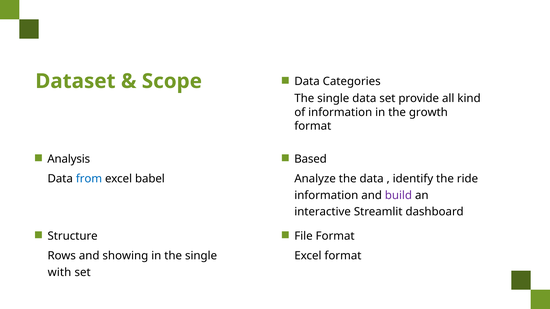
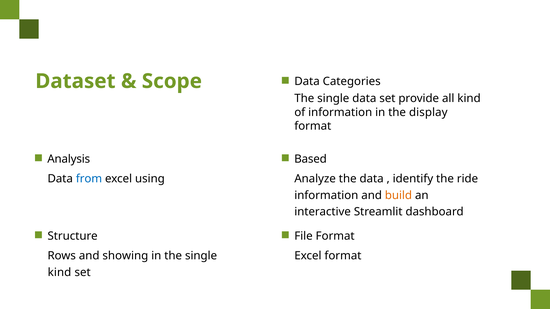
growth: growth -> display
babel: babel -> using
build colour: purple -> orange
with at (60, 273): with -> kind
